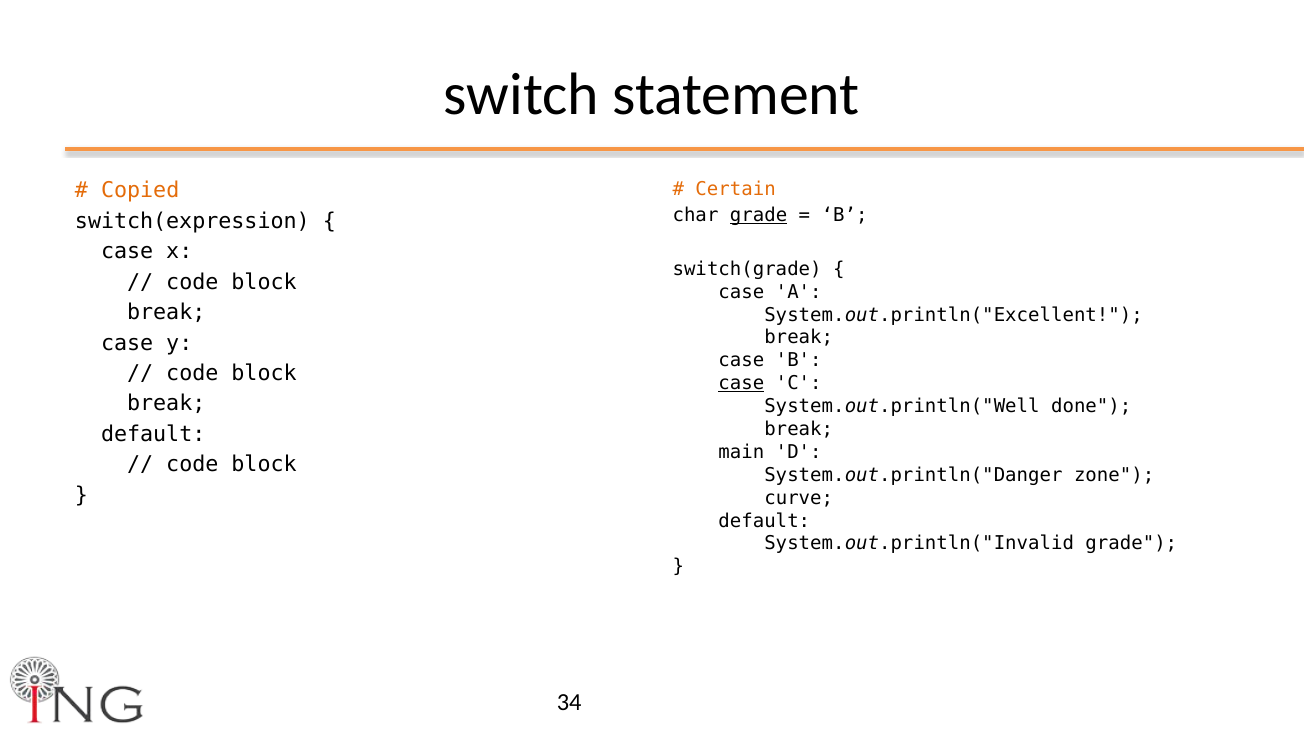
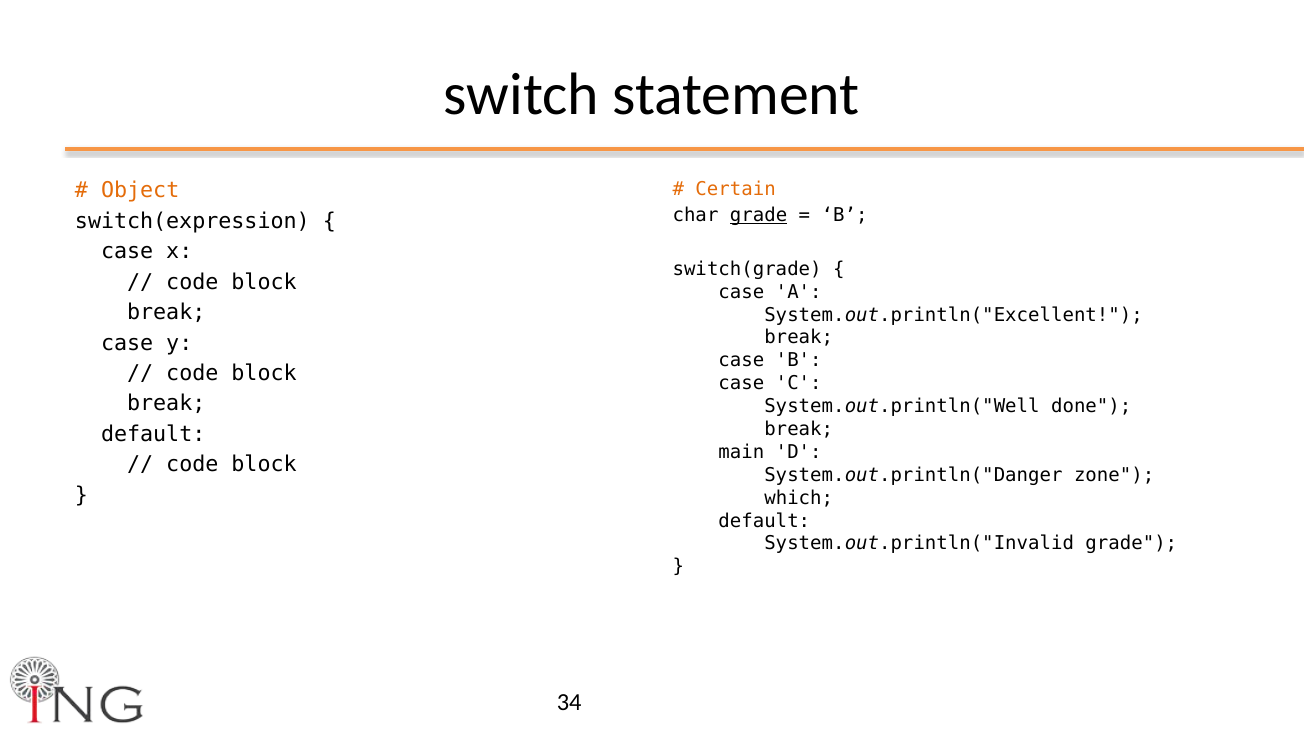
Copied: Copied -> Object
case at (741, 383) underline: present -> none
curve: curve -> which
